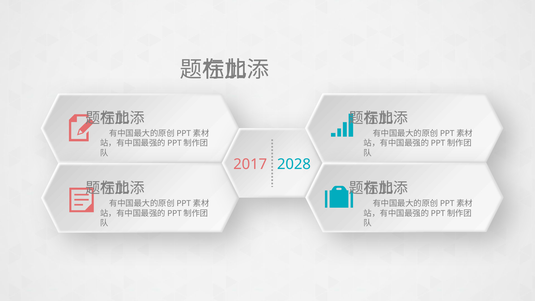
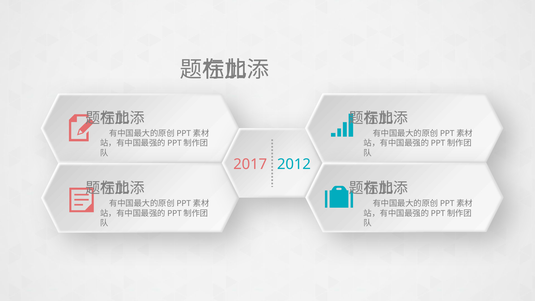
2028: 2028 -> 2012
